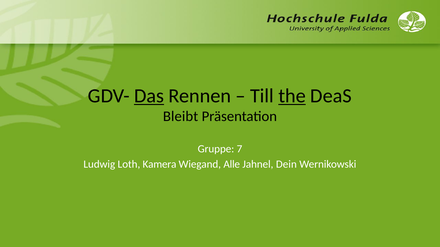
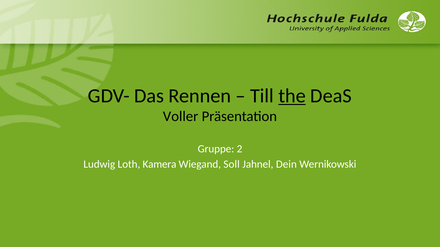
Das underline: present -> none
Bleibt: Bleibt -> Voller
7: 7 -> 2
Alle: Alle -> Soll
